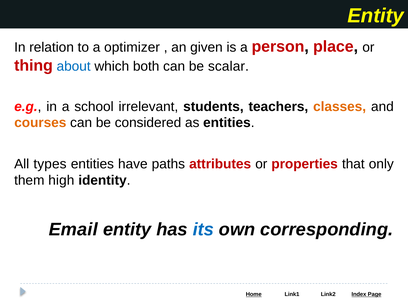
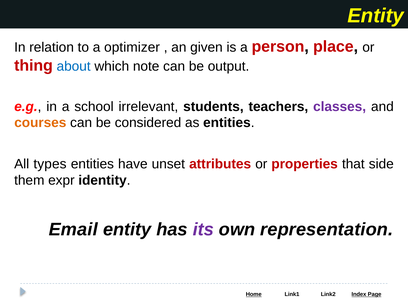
both: both -> note
scalar: scalar -> output
classes colour: orange -> purple
paths: paths -> unset
only: only -> side
high: high -> expr
its colour: blue -> purple
corresponding: corresponding -> representation
